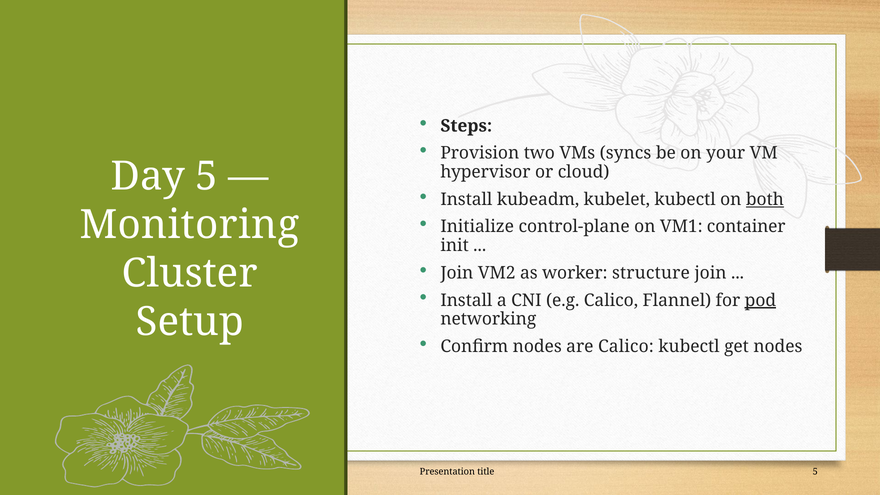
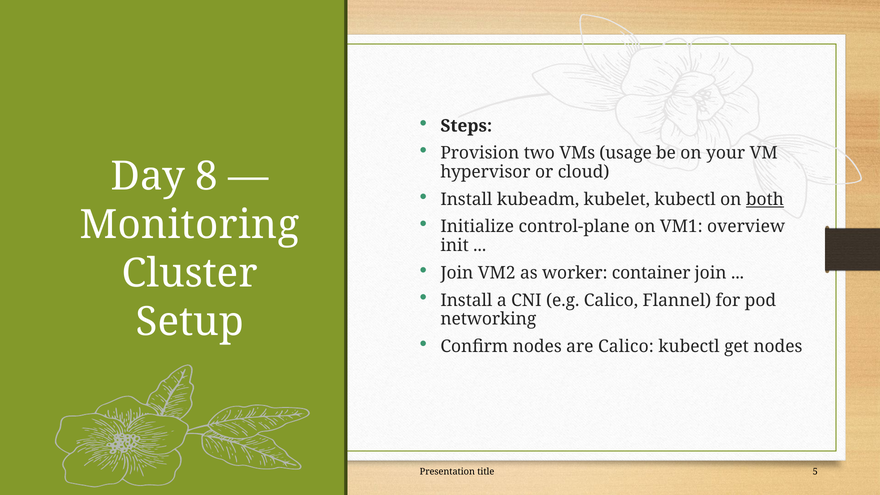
syncs: syncs -> usage
Day 5: 5 -> 8
container: container -> overview
structure: structure -> container
pod underline: present -> none
